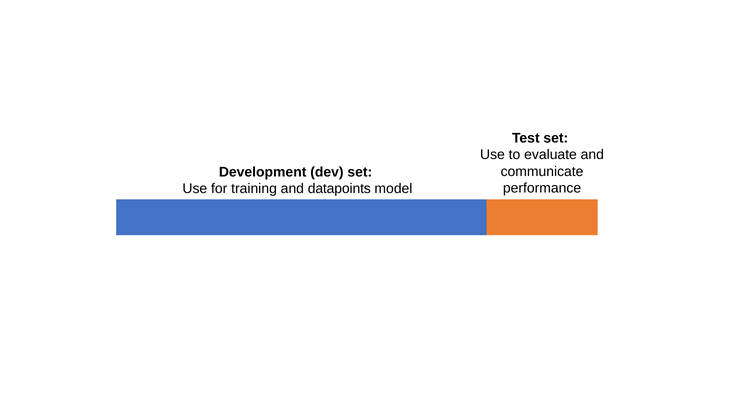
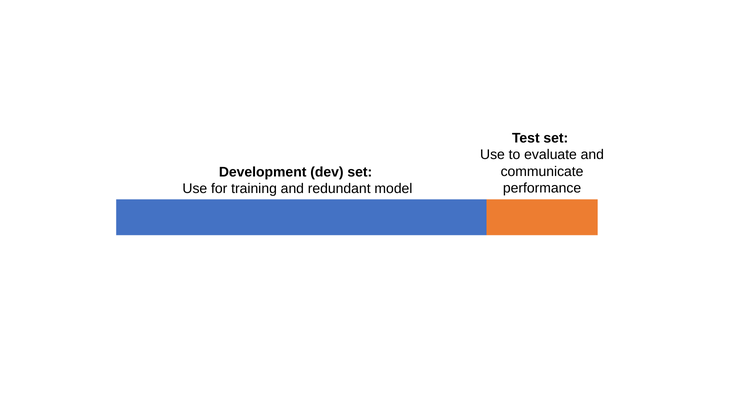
datapoints: datapoints -> redundant
